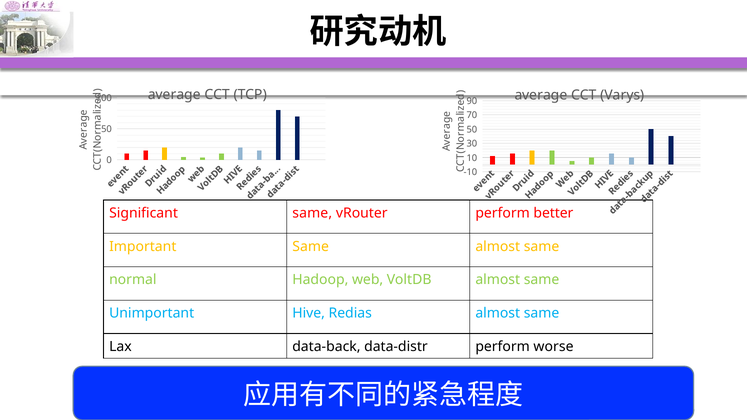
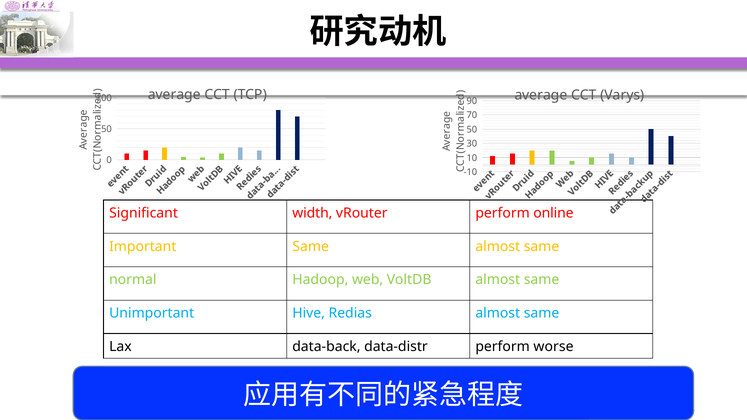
Significant same: same -> width
better: better -> online
